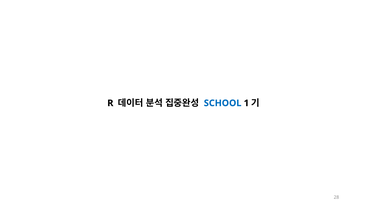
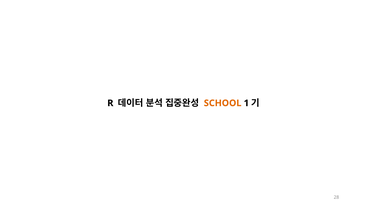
SCHOOL colour: blue -> orange
